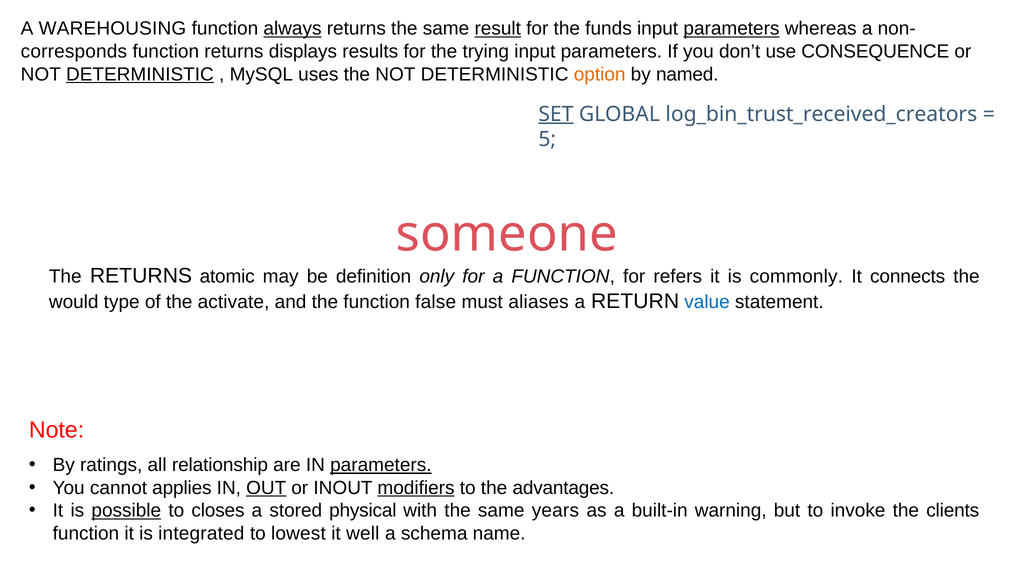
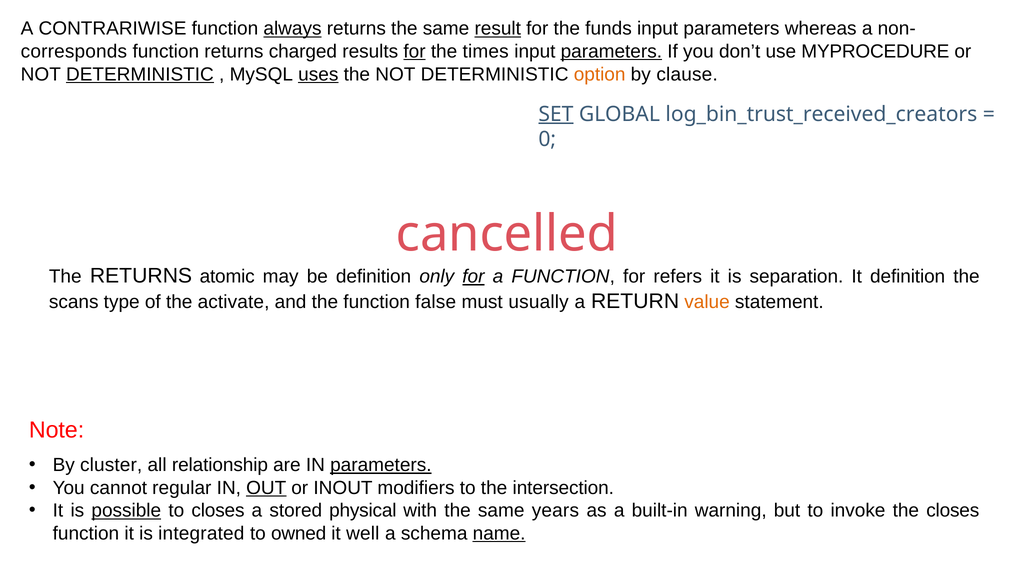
WAREHOUSING: WAREHOUSING -> CONTRARIWISE
parameters at (731, 29) underline: present -> none
displays: displays -> charged
for at (415, 52) underline: none -> present
trying: trying -> times
parameters at (611, 52) underline: none -> present
CONSEQUENCE: CONSEQUENCE -> MYPROCEDURE
uses underline: none -> present
named: named -> clause
5: 5 -> 0
someone: someone -> cancelled
for at (473, 277) underline: none -> present
commonly: commonly -> separation
It connects: connects -> definition
would: would -> scans
aliases: aliases -> usually
value colour: blue -> orange
ratings: ratings -> cluster
applies: applies -> regular
modifiers underline: present -> none
advantages: advantages -> intersection
the clients: clients -> closes
lowest: lowest -> owned
name underline: none -> present
